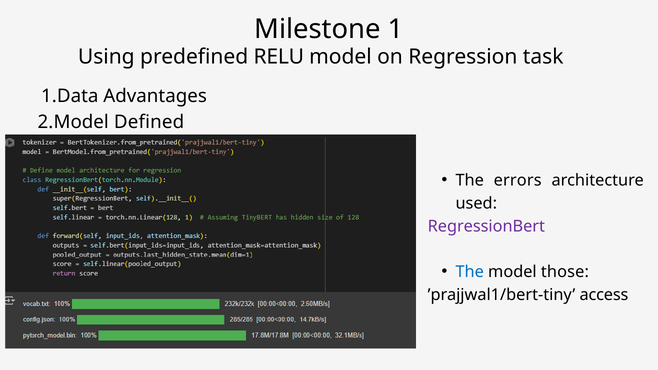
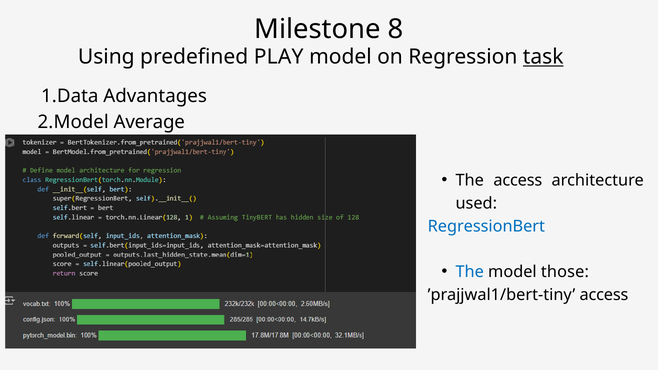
1: 1 -> 8
RELU: RELU -> PLAY
task underline: none -> present
Defined: Defined -> Average
The errors: errors -> access
RegressionBert colour: purple -> blue
